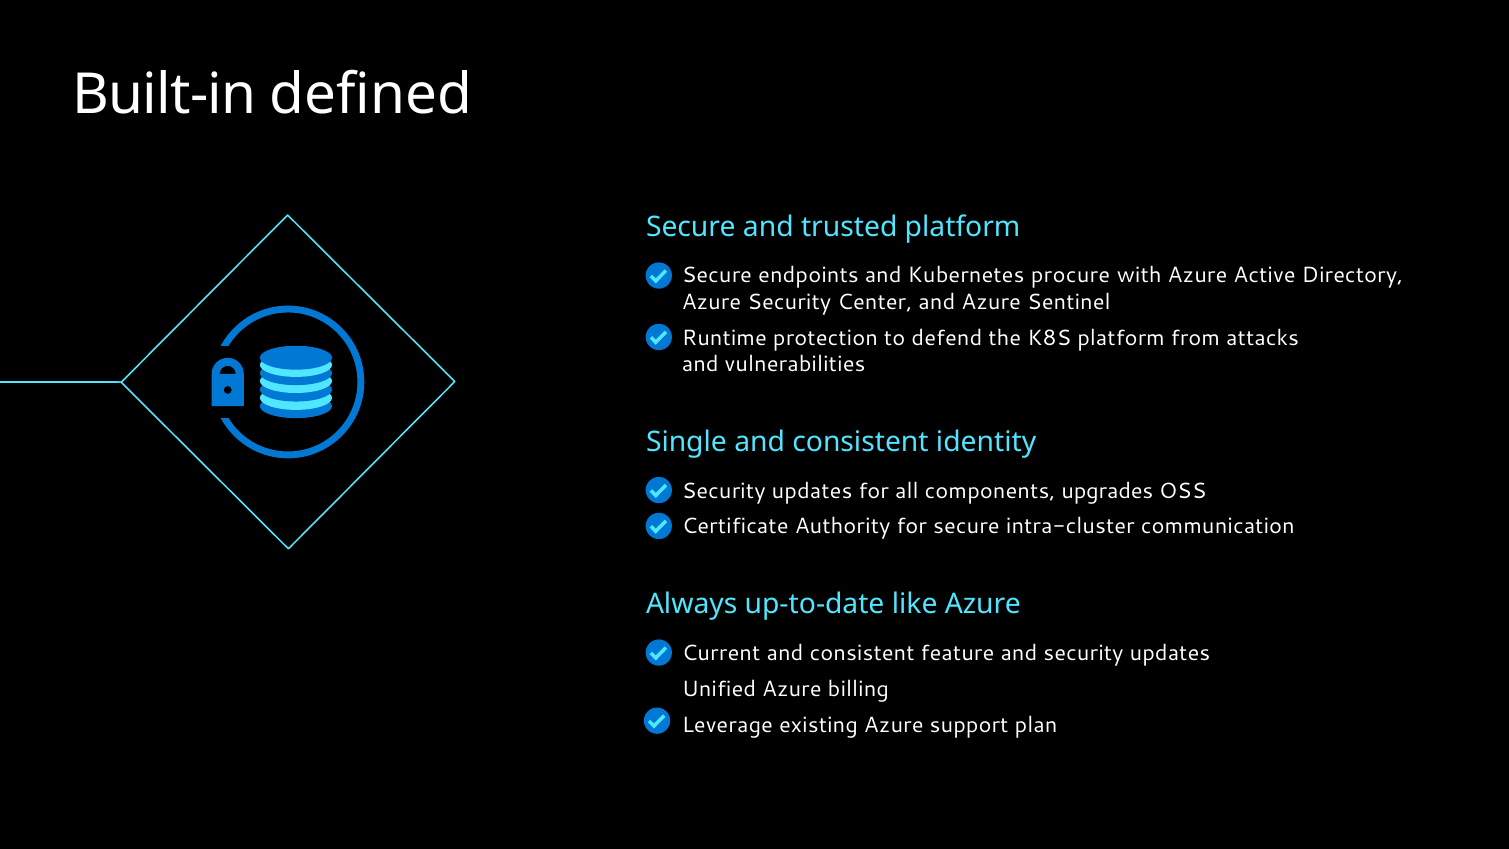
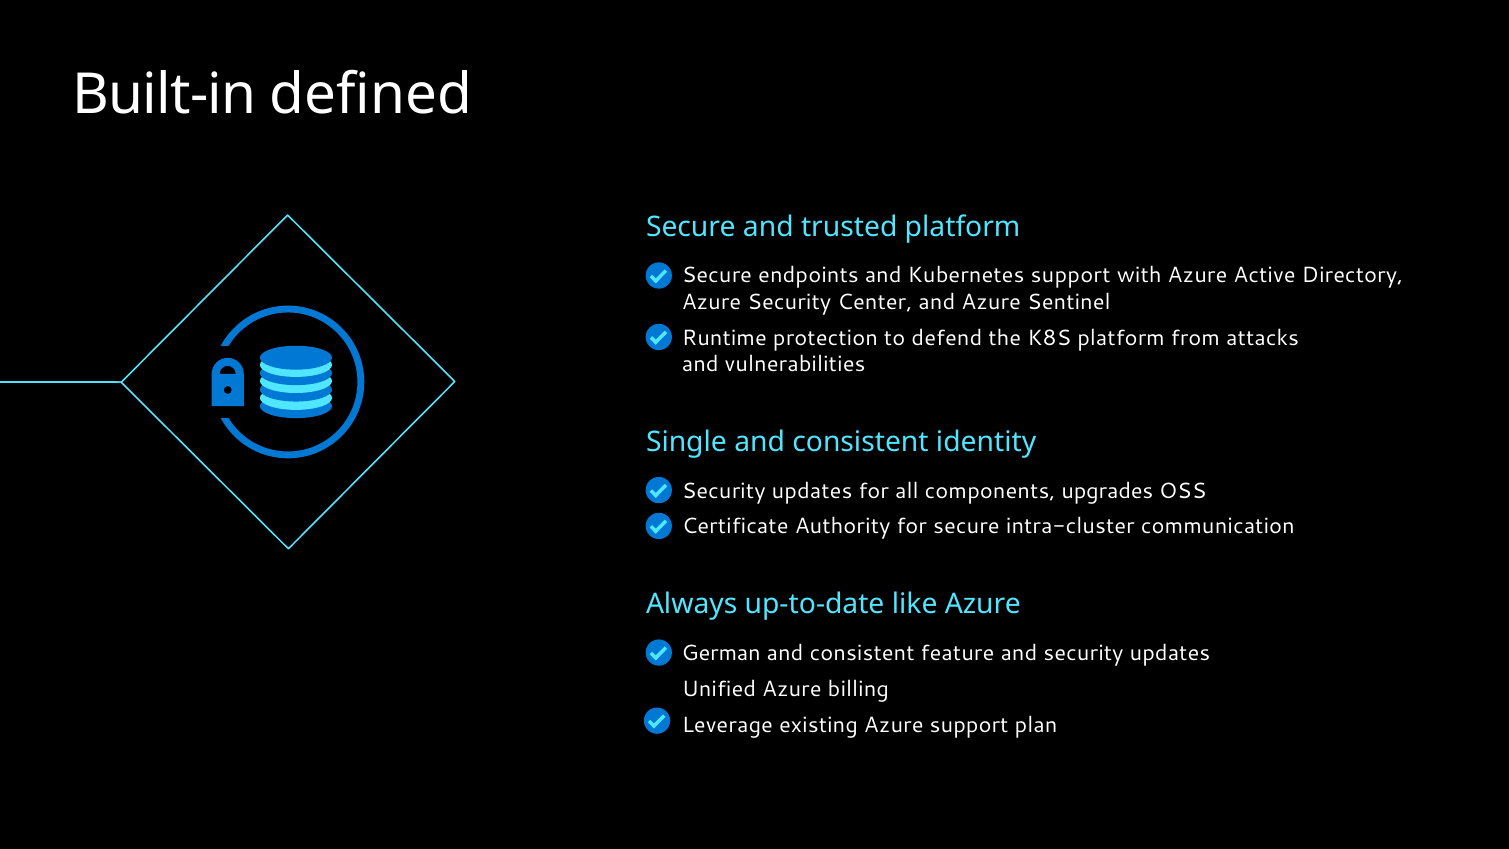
Kubernetes procure: procure -> support
Current: Current -> German
